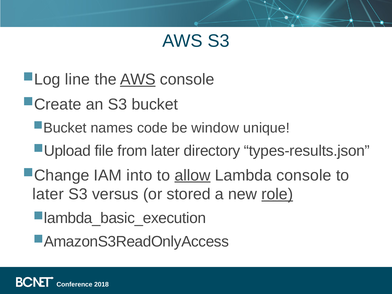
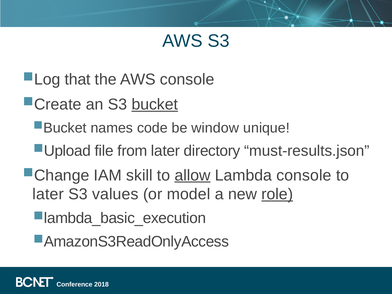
line: line -> that
AWS at (138, 79) underline: present -> none
bucket underline: none -> present
types-results.json: types-results.json -> must-results.json
into: into -> skill
versus: versus -> values
stored: stored -> model
